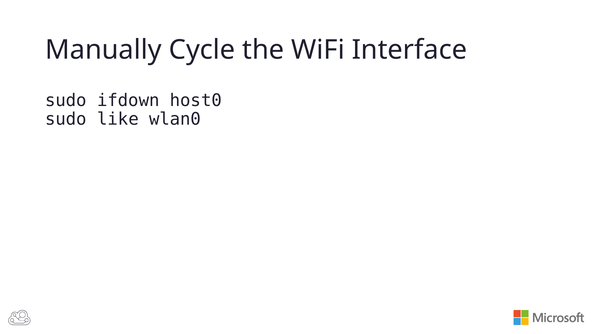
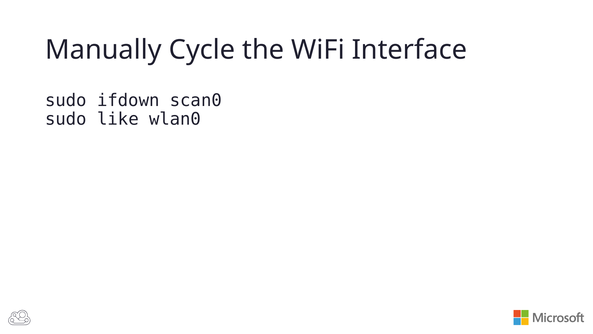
host0: host0 -> scan0
